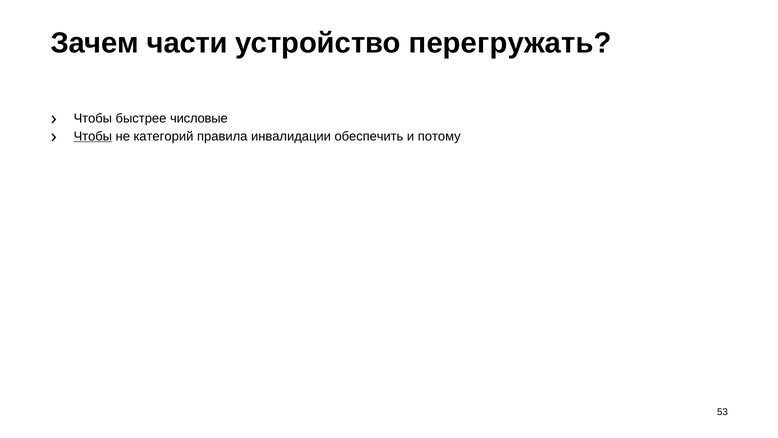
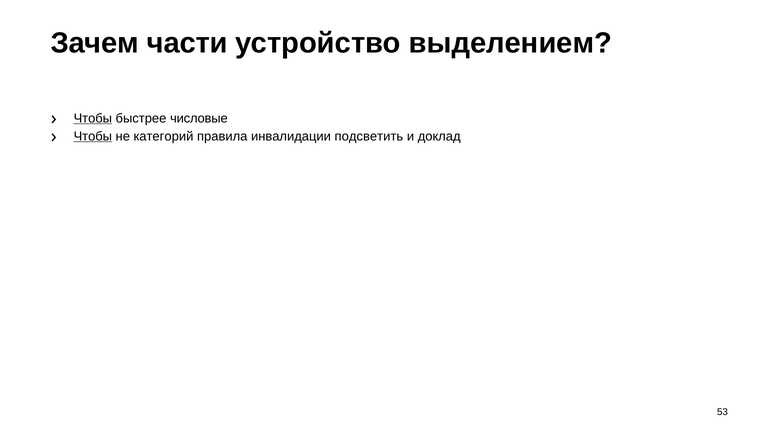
перегружать: перегружать -> выделением
Чтобы at (93, 118) underline: none -> present
обеспечить: обеспечить -> подсветить
потому: потому -> доклад
